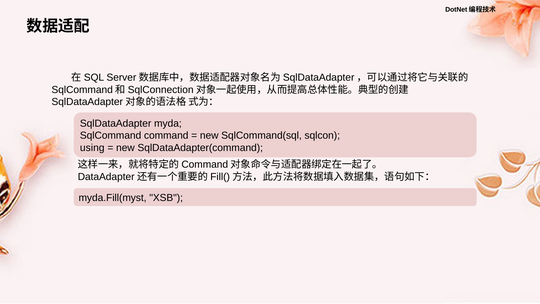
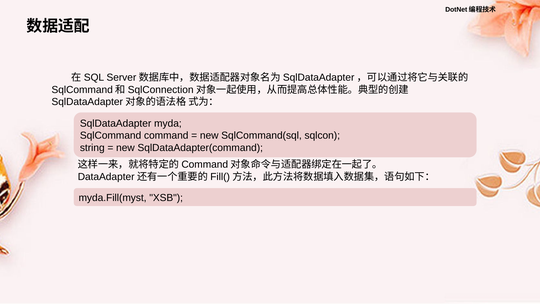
using: using -> string
